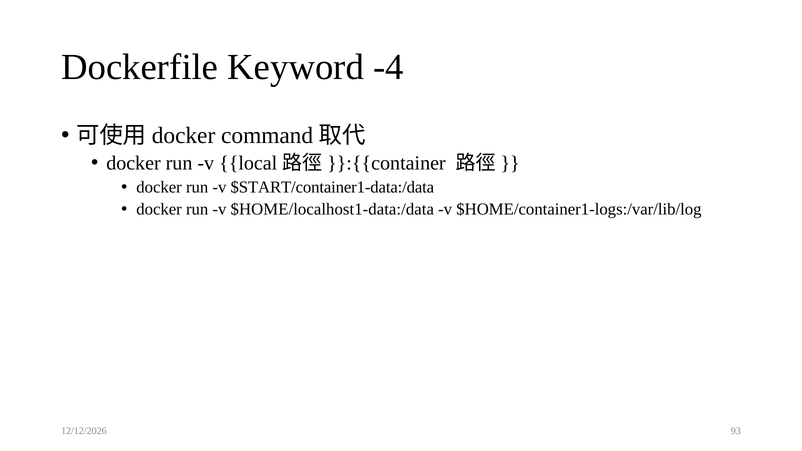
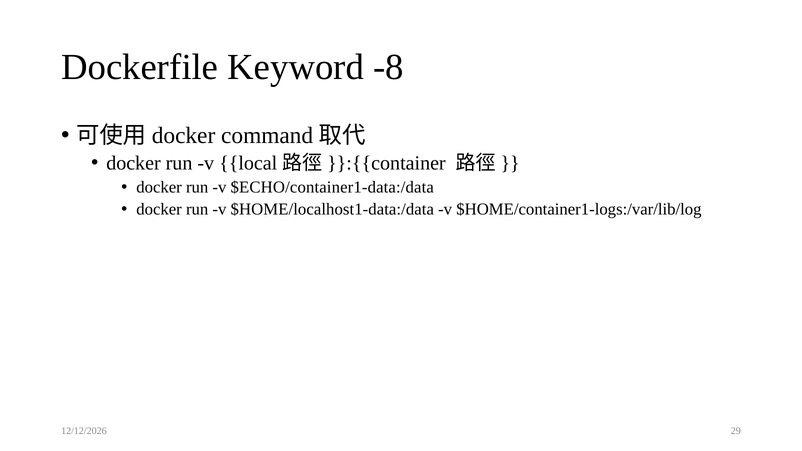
-4: -4 -> -8
$START/container1-data:/data: $START/container1-data:/data -> $ECHO/container1-data:/data
93: 93 -> 29
